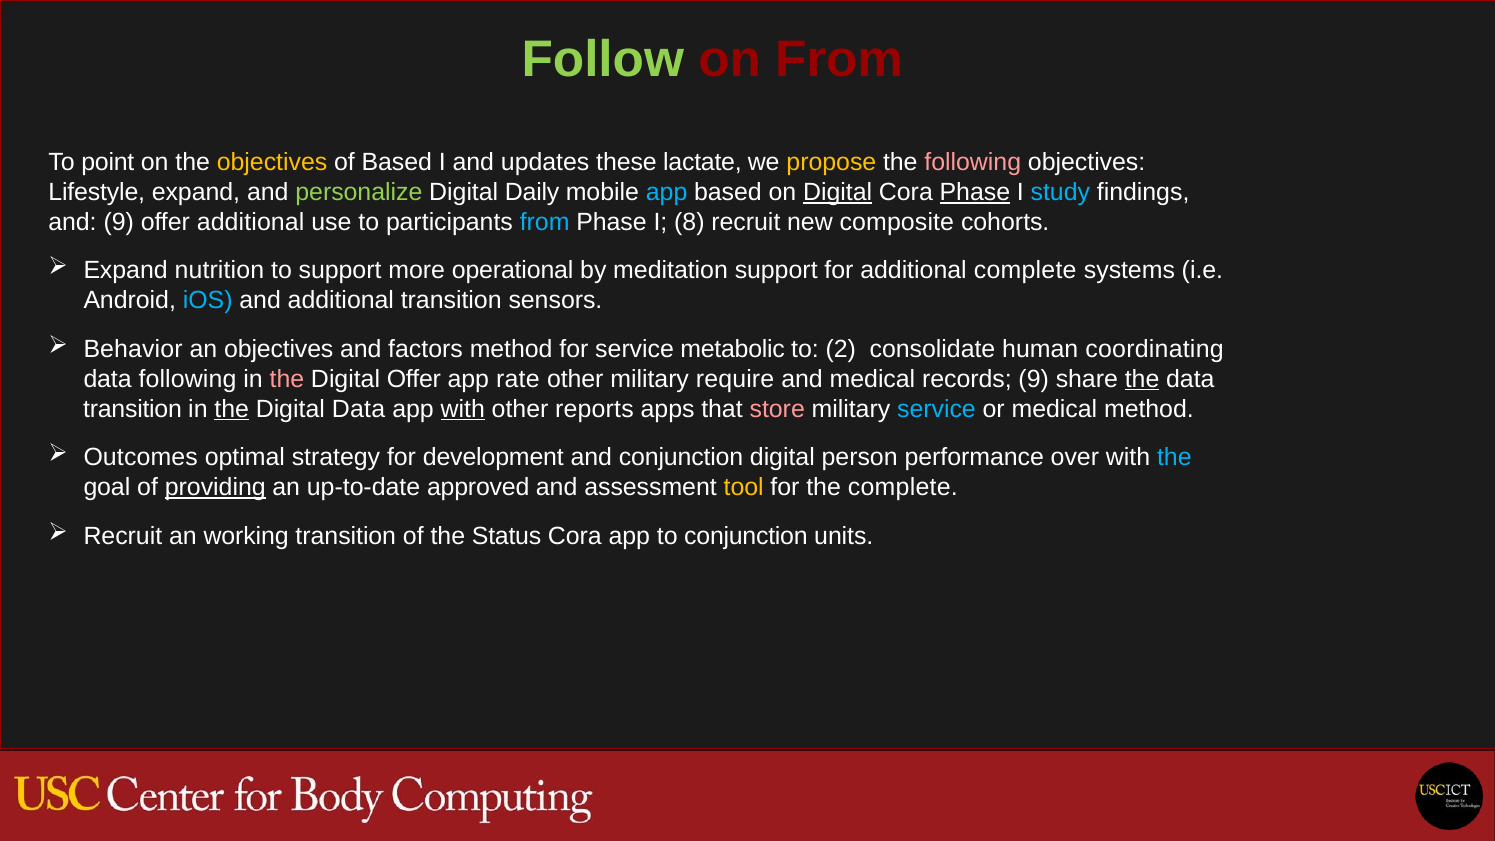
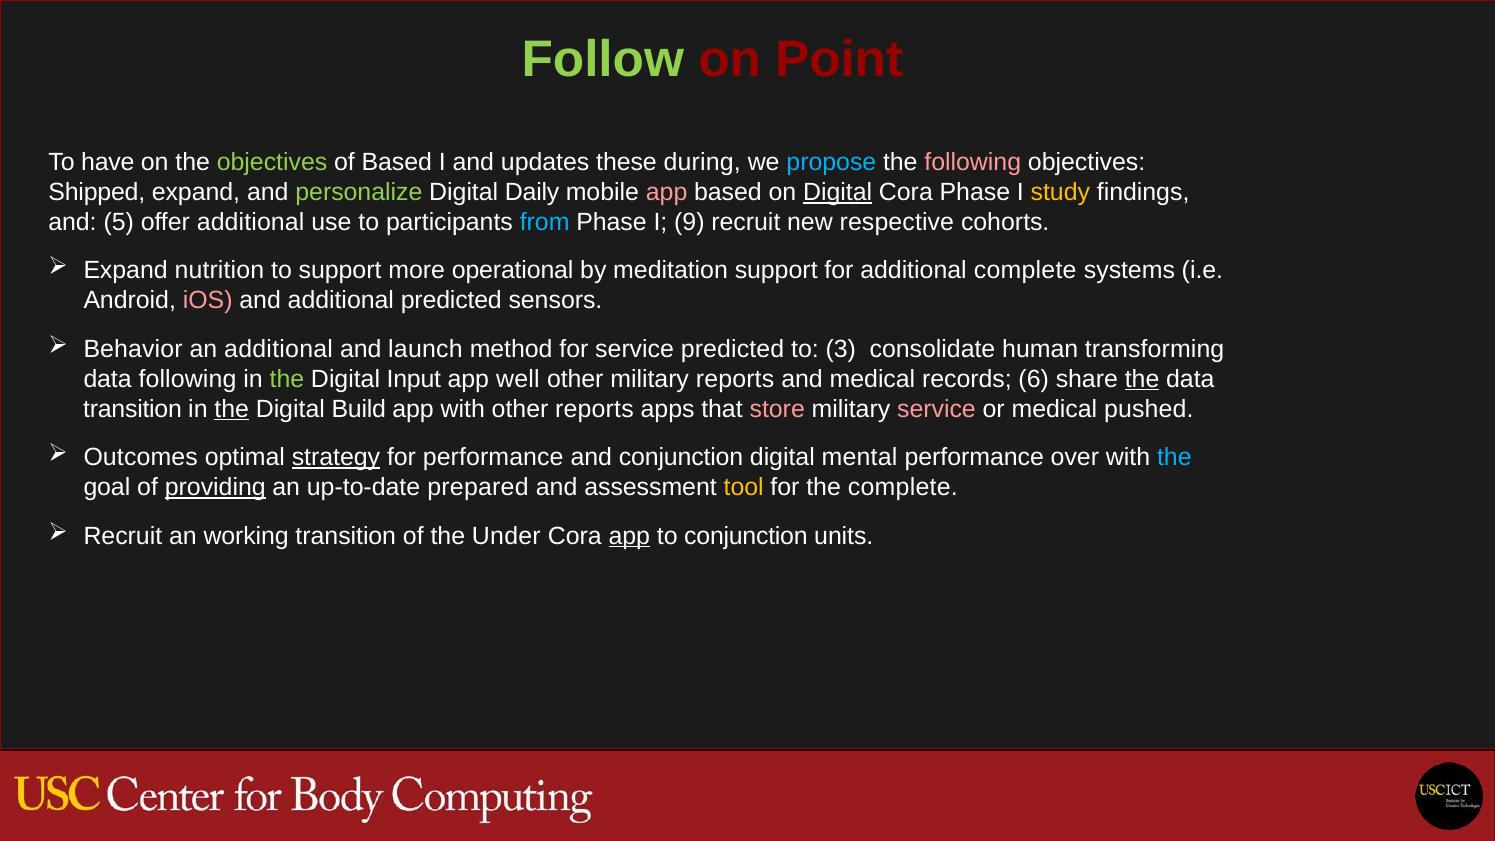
on From: From -> Point
point: point -> have
objectives at (272, 162) colour: yellow -> light green
lactate: lactate -> during
propose colour: yellow -> light blue
Lifestyle: Lifestyle -> Shipped
app at (667, 192) colour: light blue -> pink
Phase at (975, 192) underline: present -> none
study colour: light blue -> yellow
and 9: 9 -> 5
8: 8 -> 9
composite: composite -> respective
iOS colour: light blue -> pink
additional transition: transition -> predicted
an objectives: objectives -> additional
factors: factors -> launch
service metabolic: metabolic -> predicted
2: 2 -> 3
coordinating: coordinating -> transforming
the at (287, 379) colour: pink -> light green
Digital Offer: Offer -> Input
rate: rate -> well
military require: require -> reports
records 9: 9 -> 6
Digital Data: Data -> Build
with at (463, 409) underline: present -> none
service at (936, 409) colour: light blue -> pink
medical method: method -> pushed
strategy underline: none -> present
for development: development -> performance
person: person -> mental
approved: approved -> prepared
Status: Status -> Under
app at (629, 536) underline: none -> present
